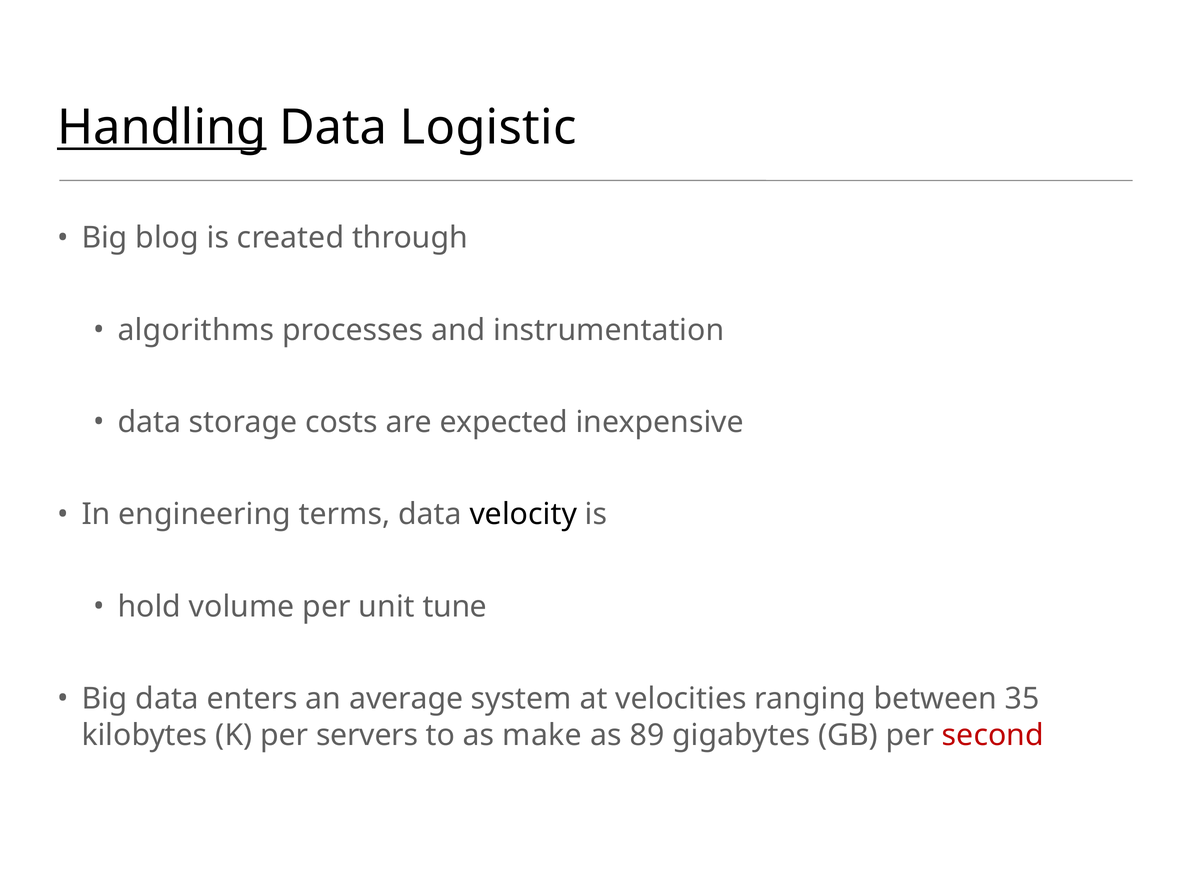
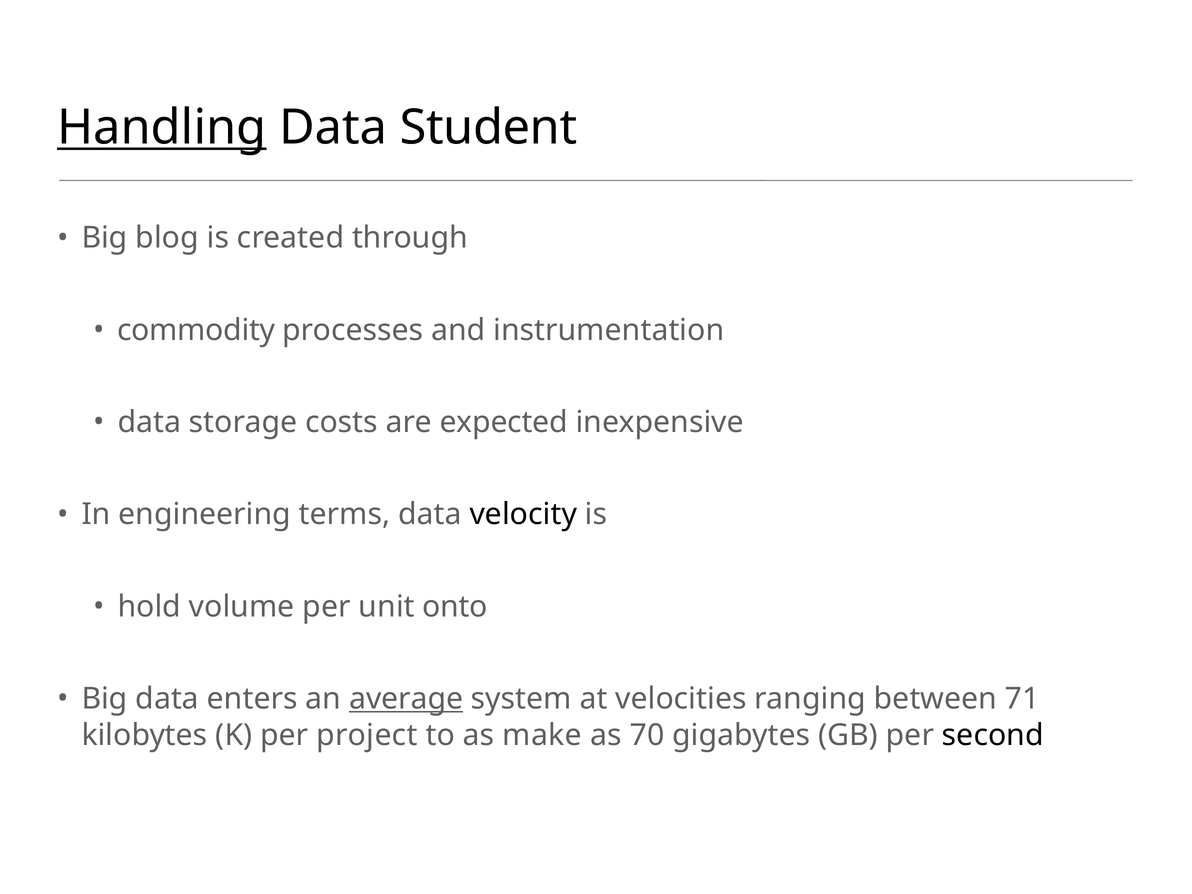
Logistic: Logistic -> Student
algorithms: algorithms -> commodity
tune: tune -> onto
average underline: none -> present
35: 35 -> 71
servers: servers -> project
89: 89 -> 70
second colour: red -> black
